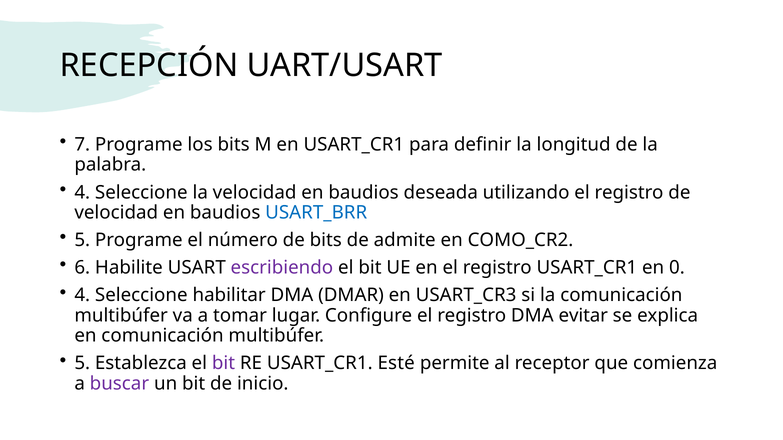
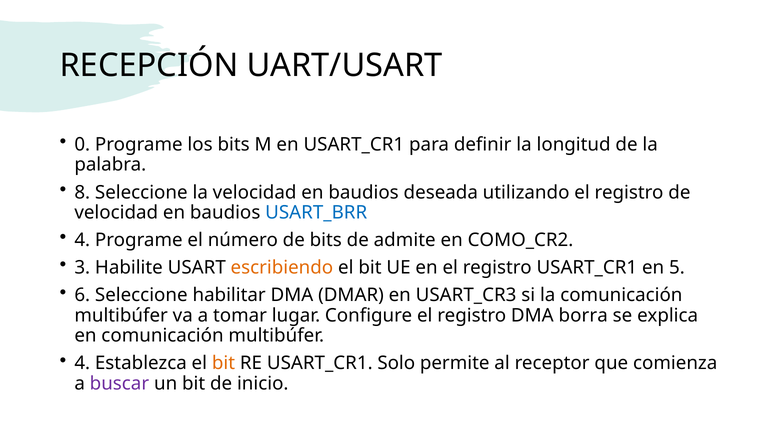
7: 7 -> 0
4 at (82, 193): 4 -> 8
5 at (82, 240): 5 -> 4
6: 6 -> 3
escribiendo colour: purple -> orange
0: 0 -> 5
4 at (82, 296): 4 -> 6
evitar: evitar -> borra
5 at (82, 364): 5 -> 4
bit at (223, 364) colour: purple -> orange
Esté: Esté -> Solo
